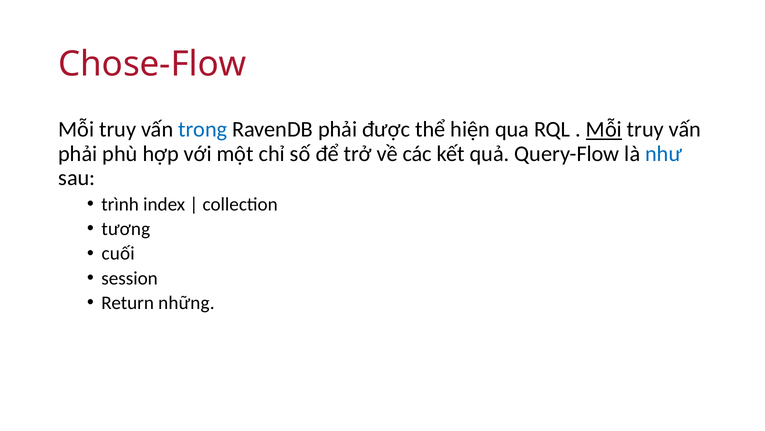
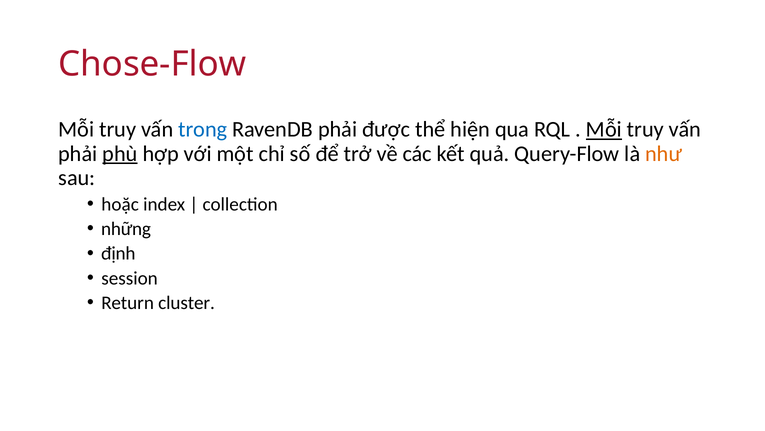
phù underline: none -> present
như colour: blue -> orange
trình: trình -> hoặc
tương: tương -> những
cuối: cuối -> định
những: những -> cluster
